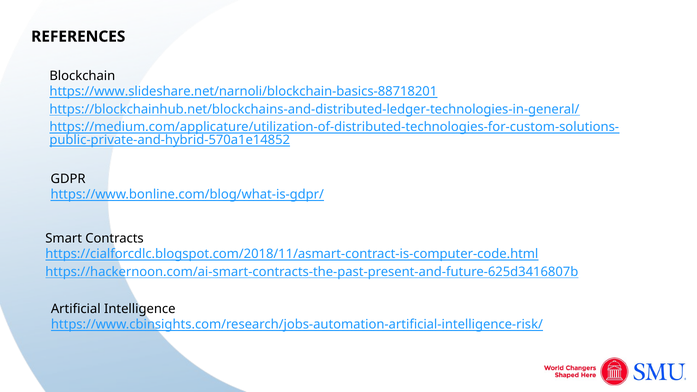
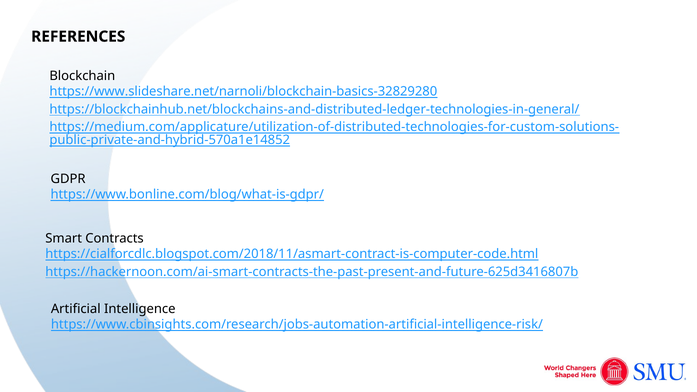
https://www.slideshare.net/narnoli/blockchain-basics-88718201: https://www.slideshare.net/narnoli/blockchain-basics-88718201 -> https://www.slideshare.net/narnoli/blockchain-basics-32829280
